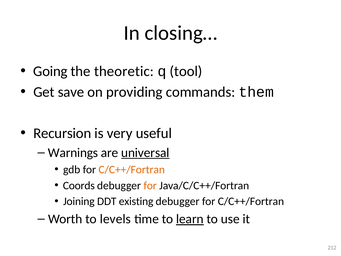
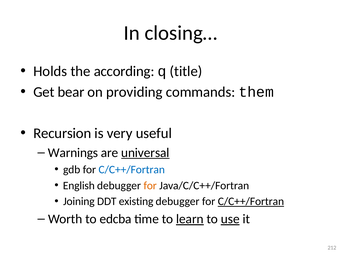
Going: Going -> Holds
theoretic: theoretic -> according
tool: tool -> title
save: save -> bear
C/C++/Fortran at (132, 169) colour: orange -> blue
Coords: Coords -> English
C/C++/Fortran at (251, 201) underline: none -> present
levels: levels -> edcba
use underline: none -> present
